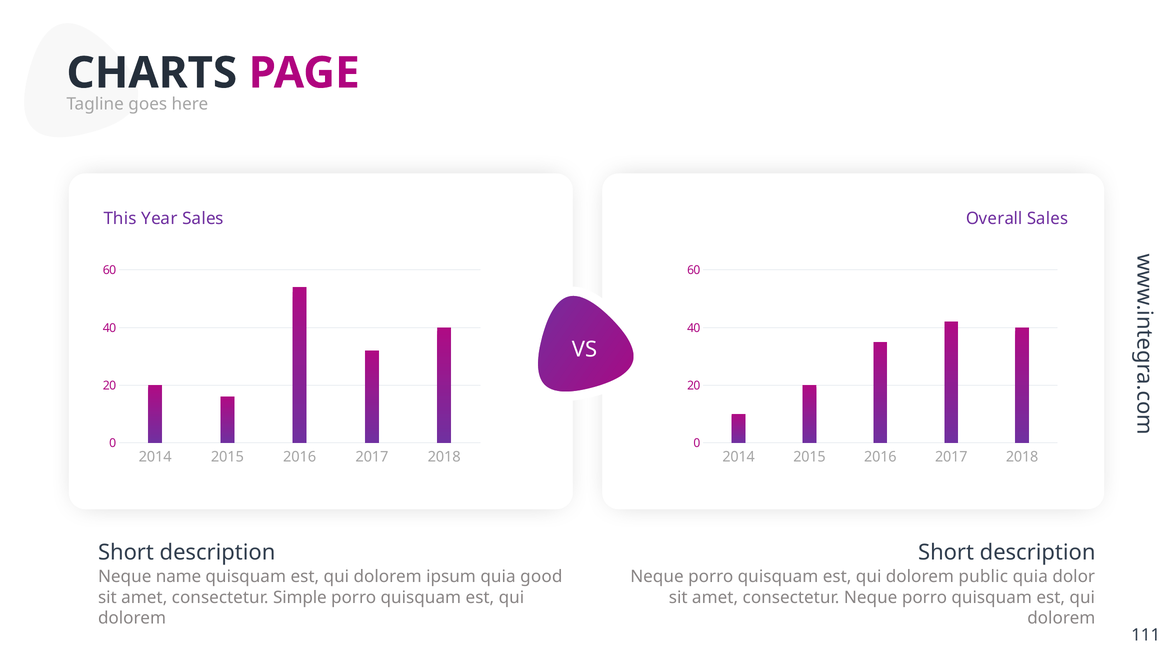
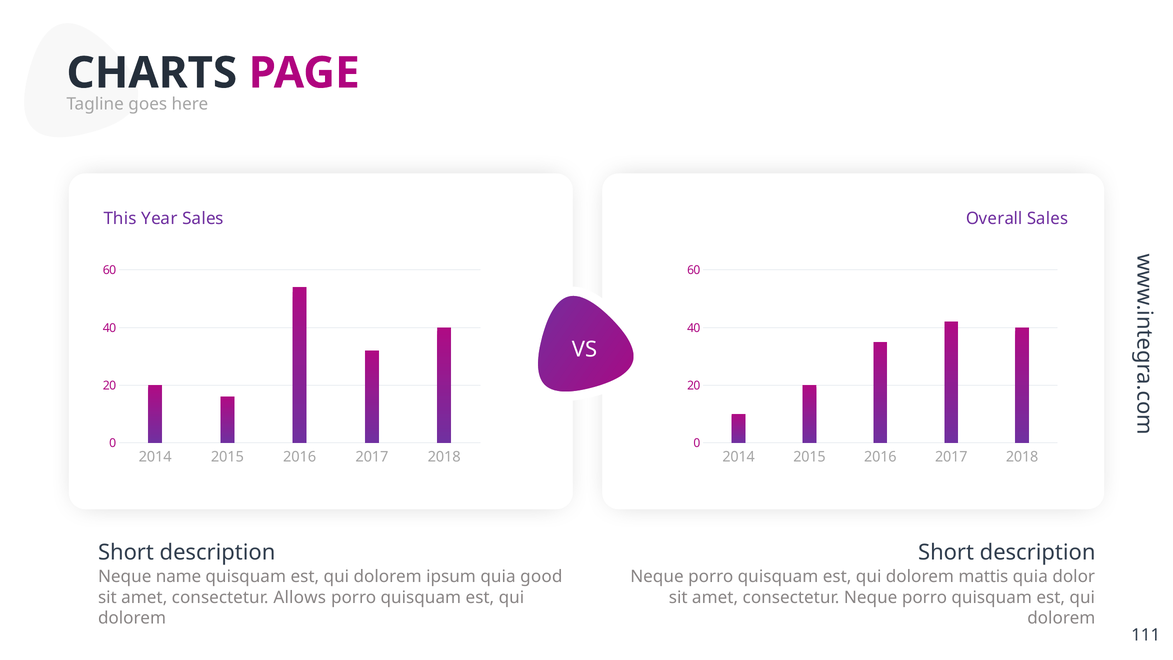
public: public -> mattis
Simple: Simple -> Allows
